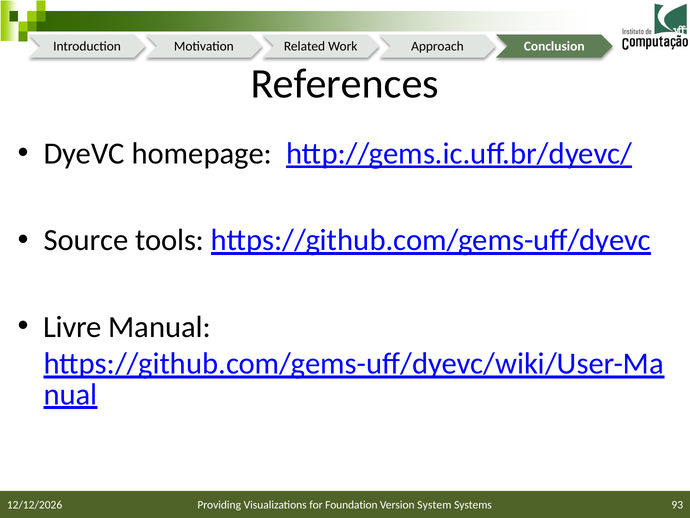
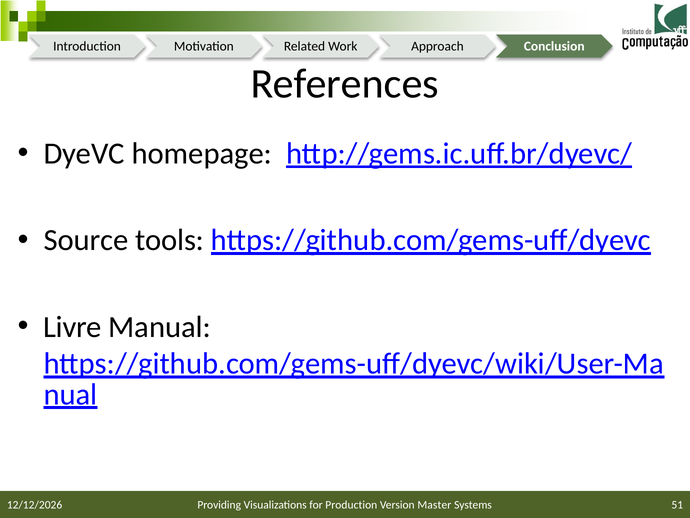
Foundation: Foundation -> Production
System: System -> Master
93: 93 -> 51
